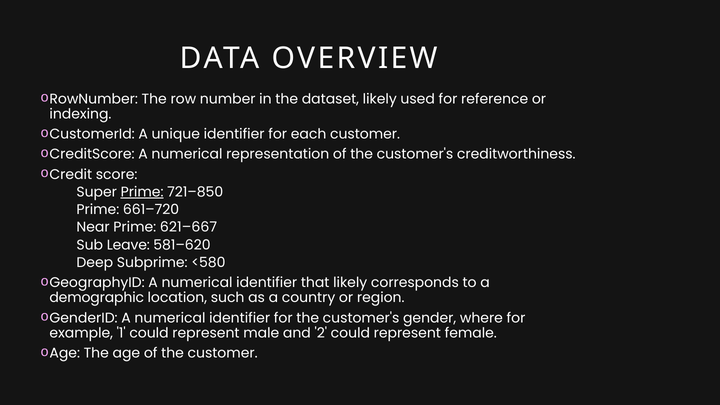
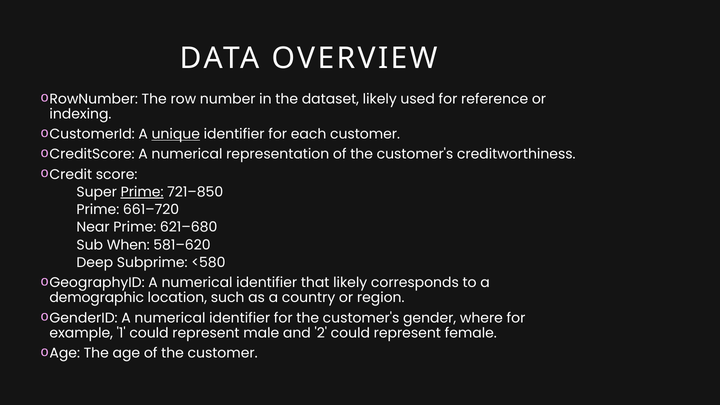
unique underline: none -> present
621–667: 621–667 -> 621–680
Leave: Leave -> When
